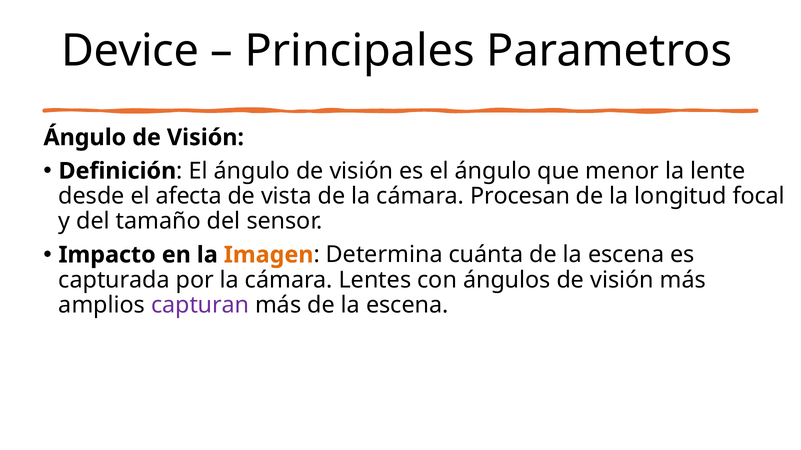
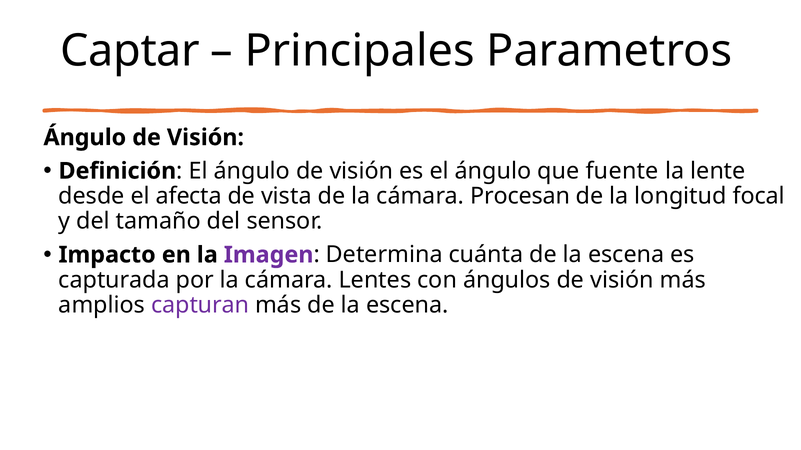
Device: Device -> Captar
menor: menor -> fuente
Imagen colour: orange -> purple
